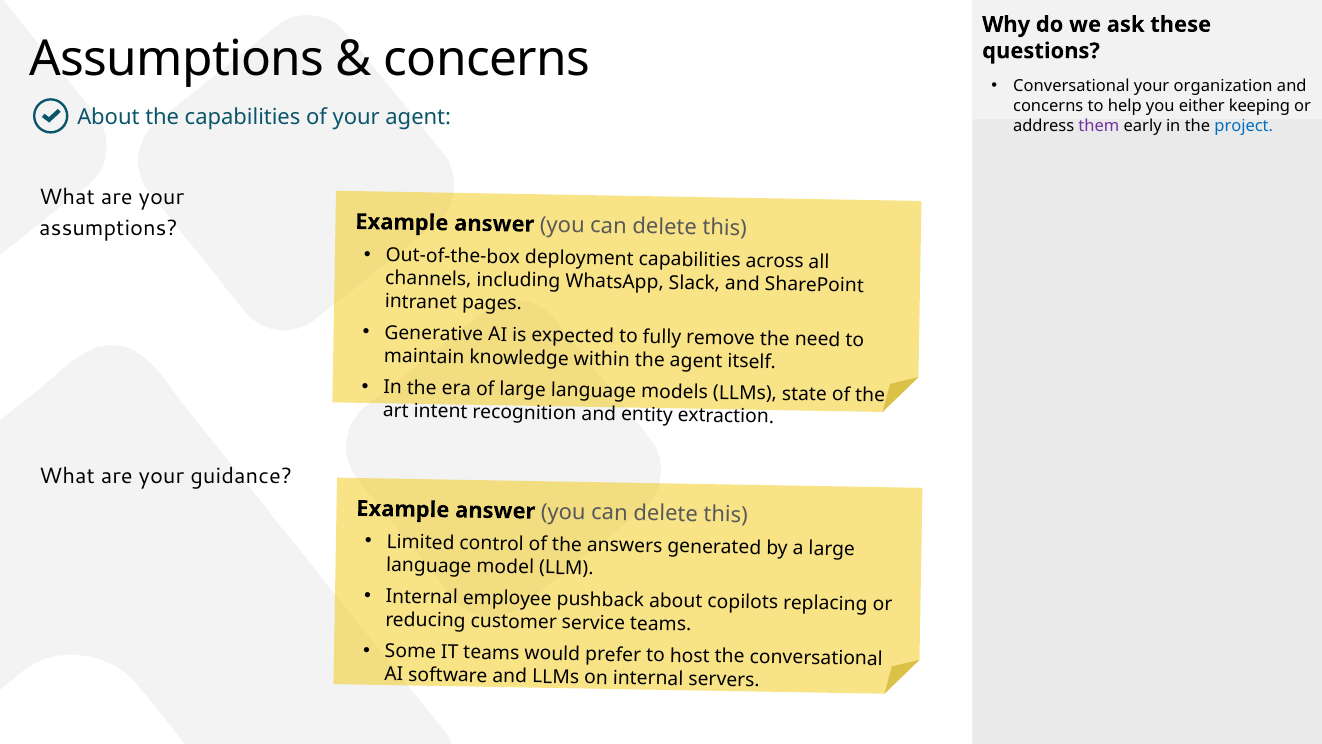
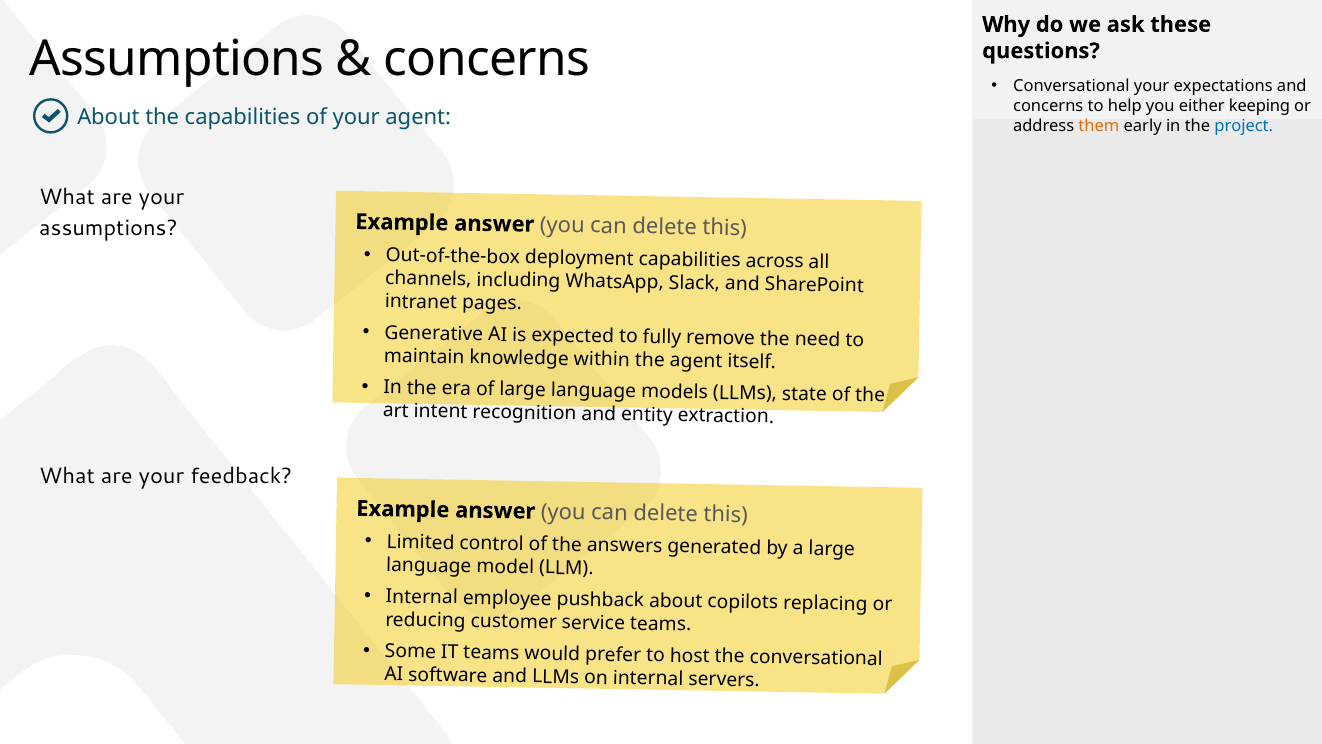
organization: organization -> expectations
them colour: purple -> orange
guidance: guidance -> feedback
